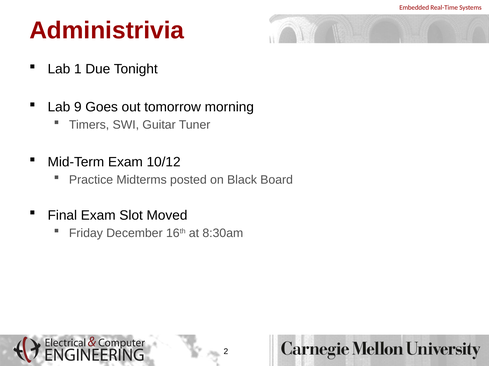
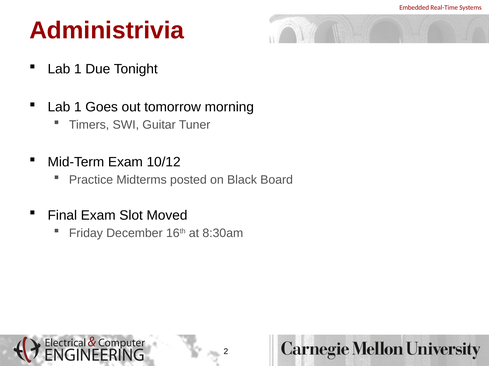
9 at (78, 107): 9 -> 1
